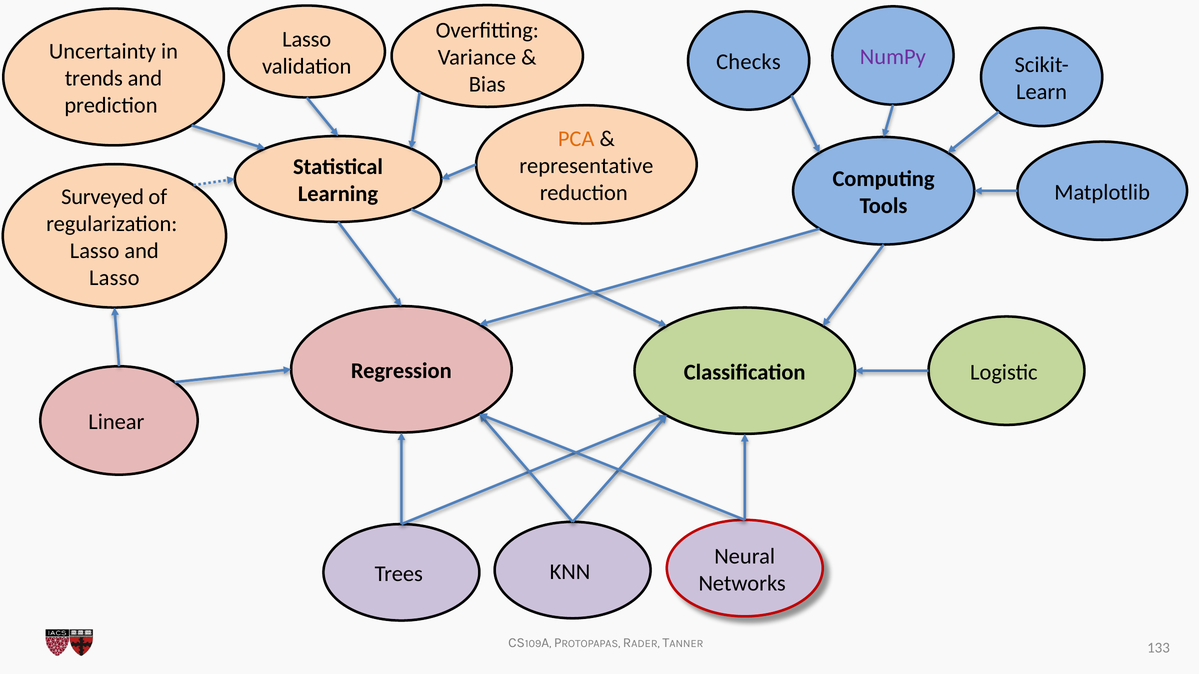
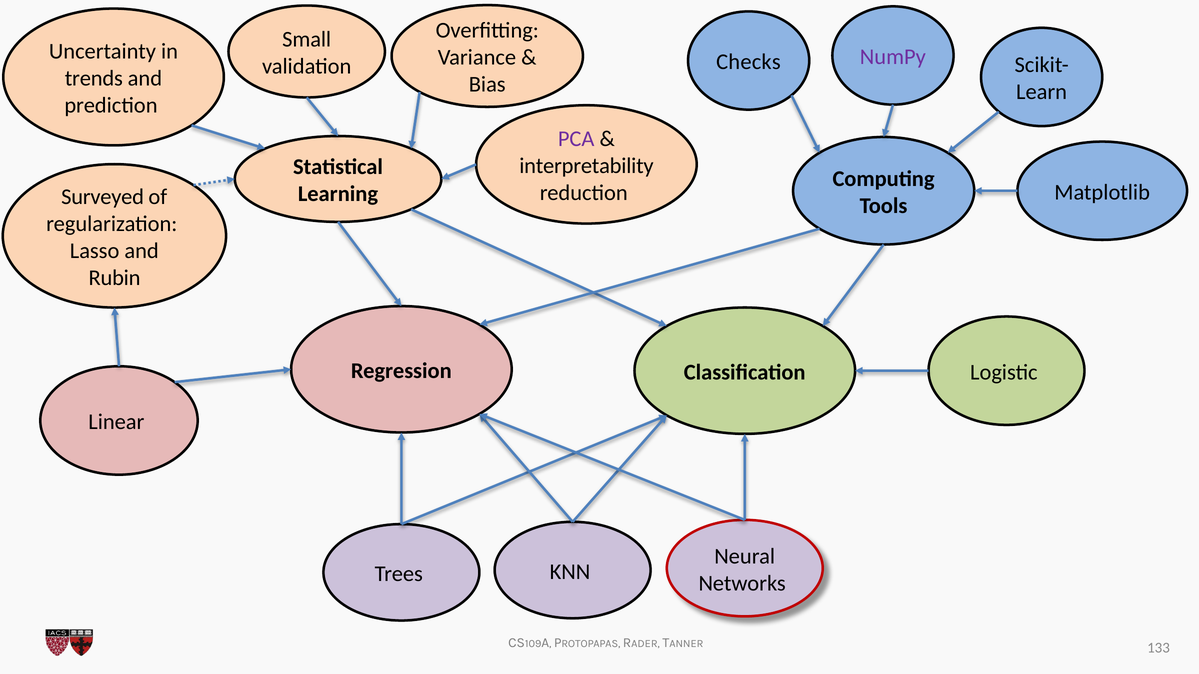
Lasso at (307, 40): Lasso -> Small
PCA colour: orange -> purple
representative: representative -> interpretability
Lasso at (114, 278): Lasso -> Rubin
